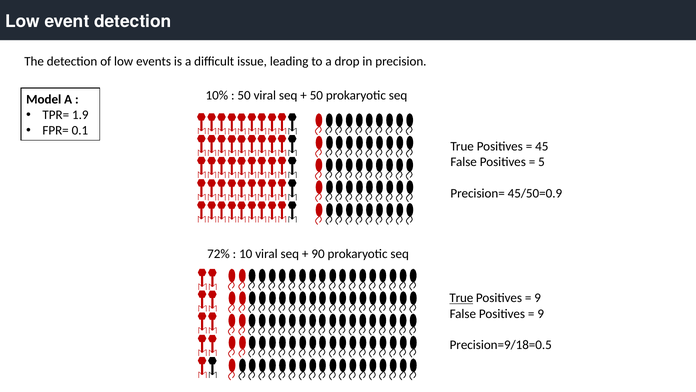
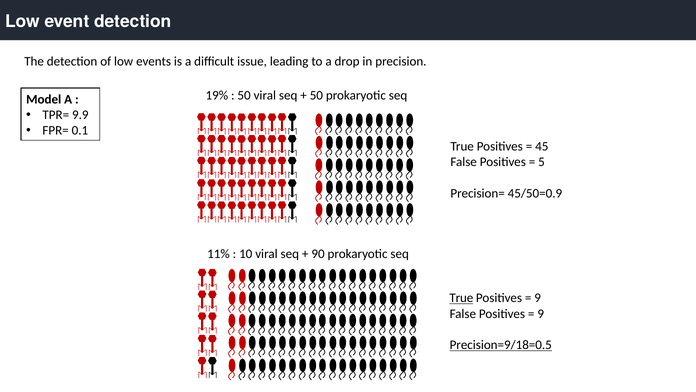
10%: 10% -> 19%
1.9: 1.9 -> 9.9
72%: 72% -> 11%
Precision=9/18=0.5 underline: none -> present
